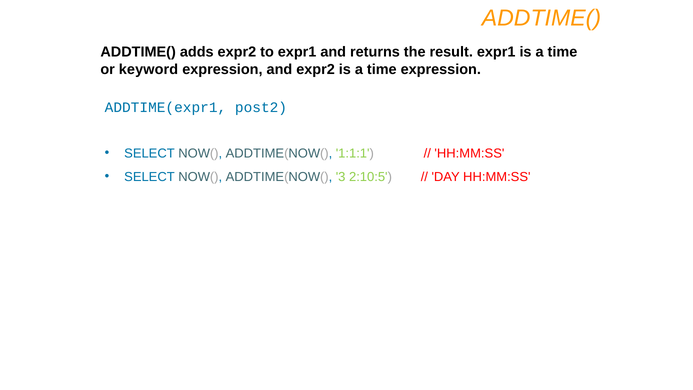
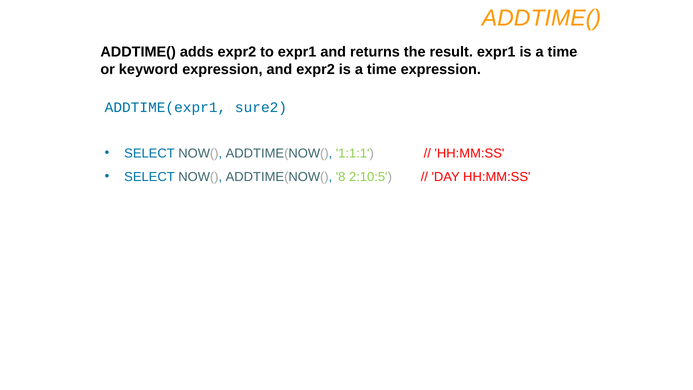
post2: post2 -> sure2
3: 3 -> 8
